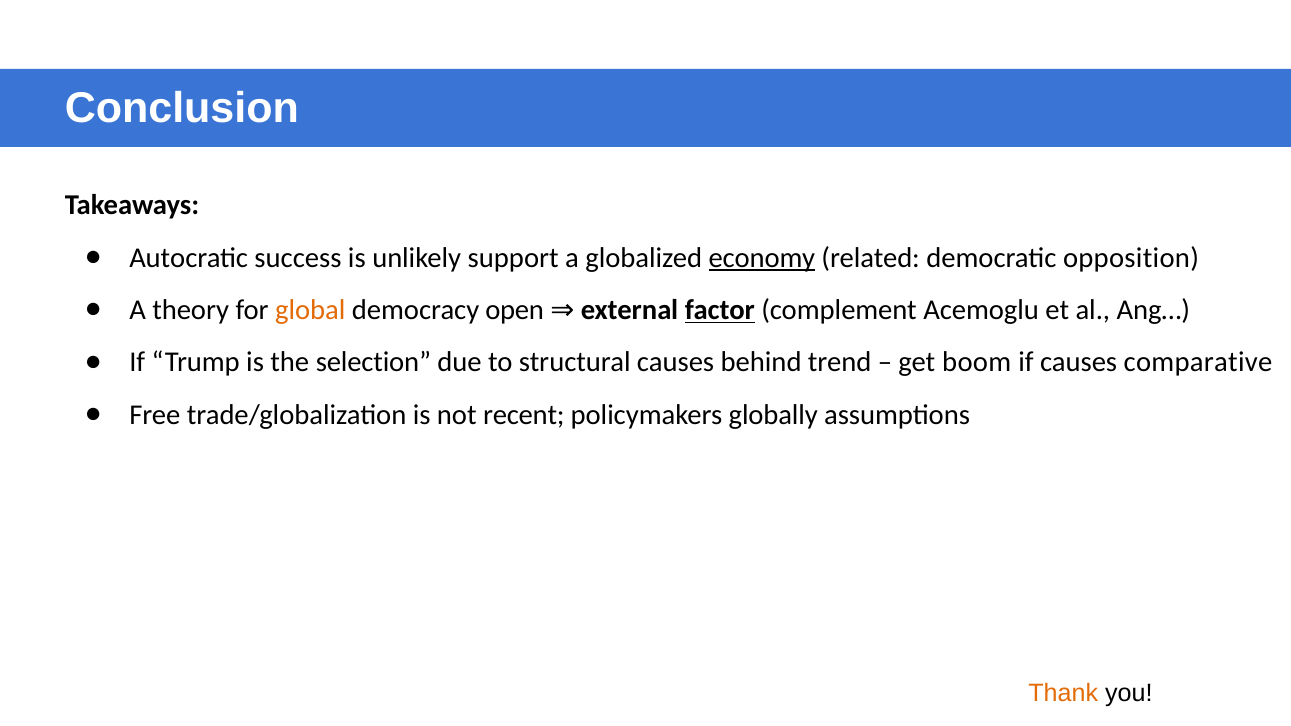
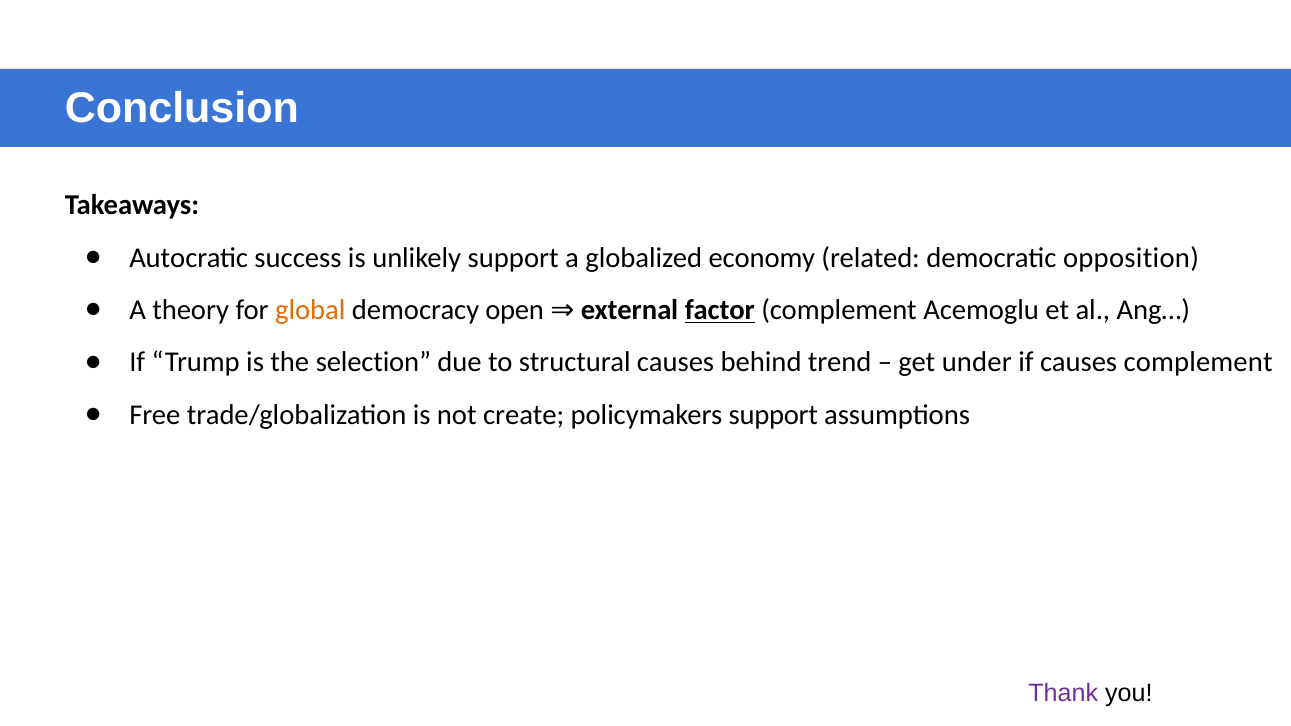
economy underline: present -> none
boom: boom -> under
causes comparative: comparative -> complement
recent: recent -> create
policymakers globally: globally -> support
Thank colour: orange -> purple
